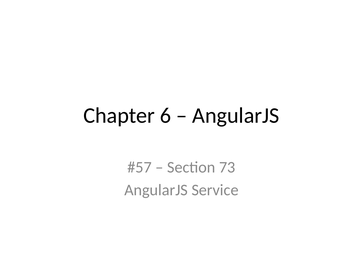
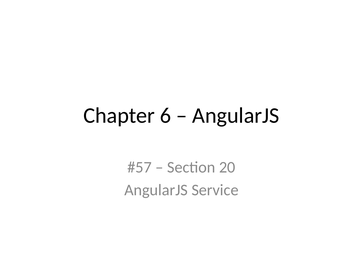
73: 73 -> 20
